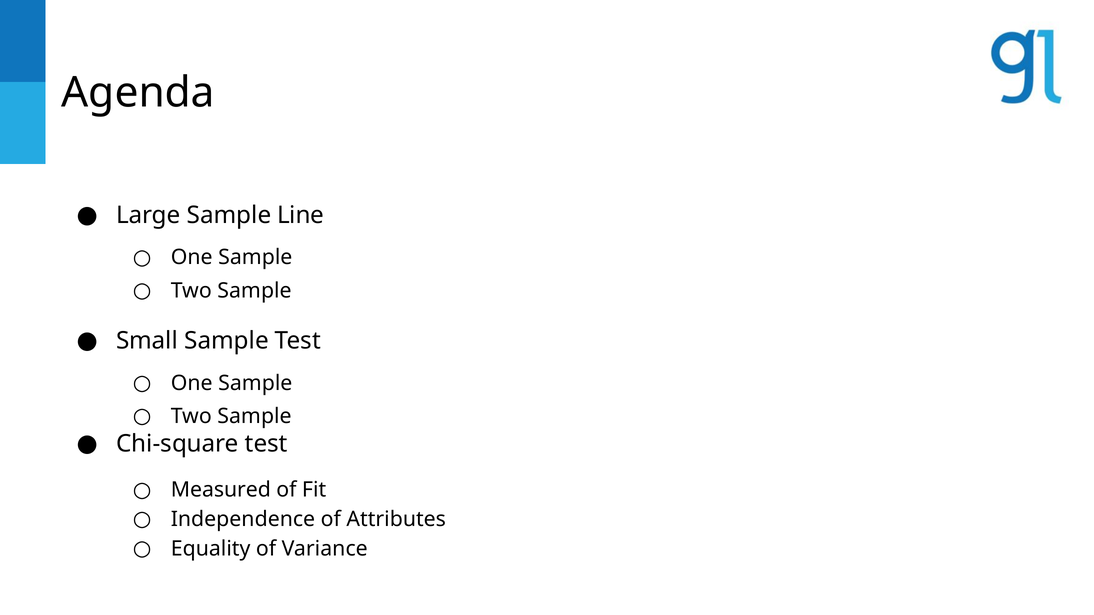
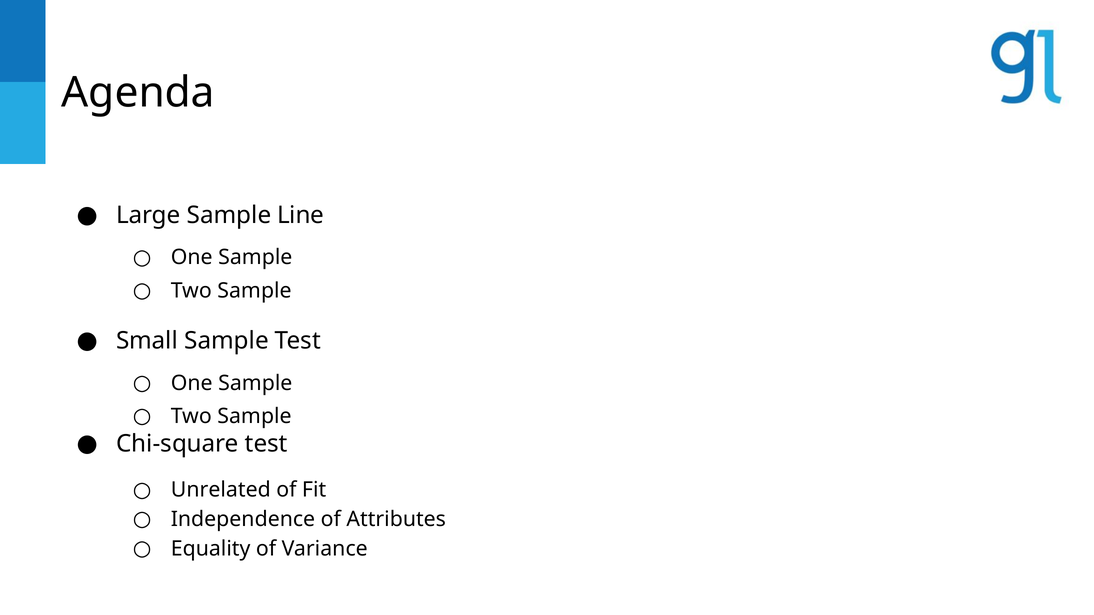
Measured: Measured -> Unrelated
